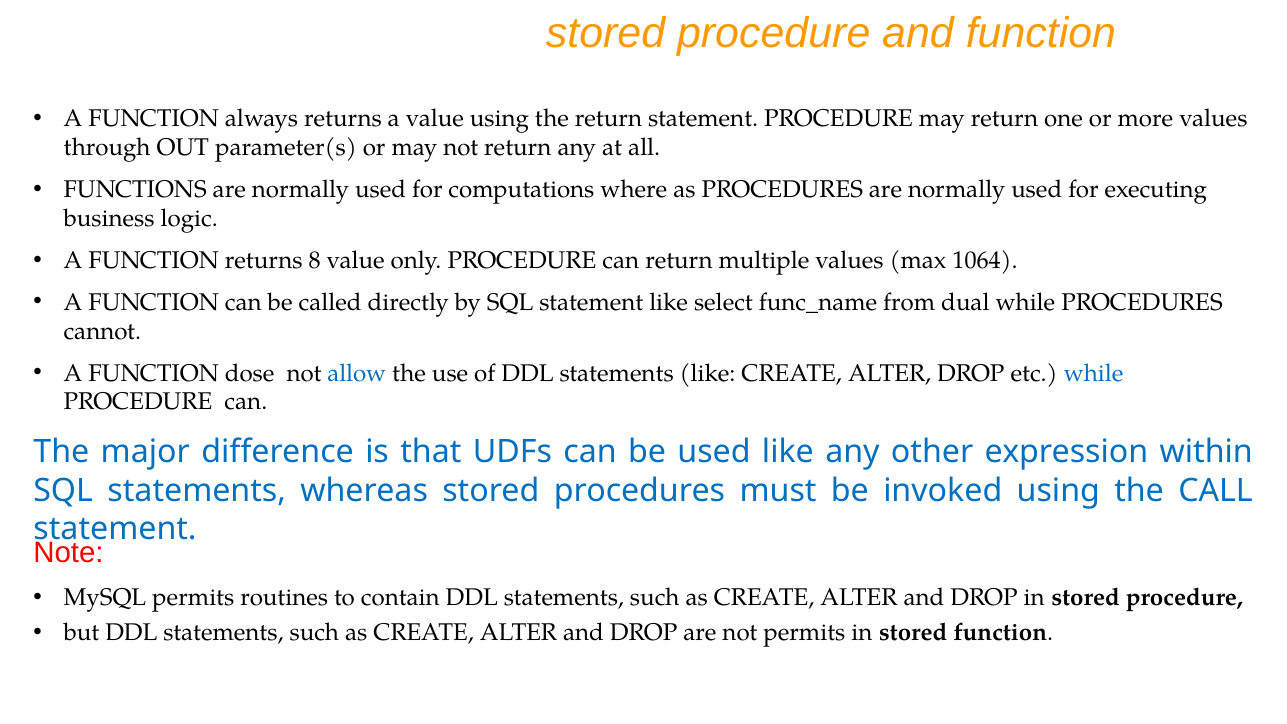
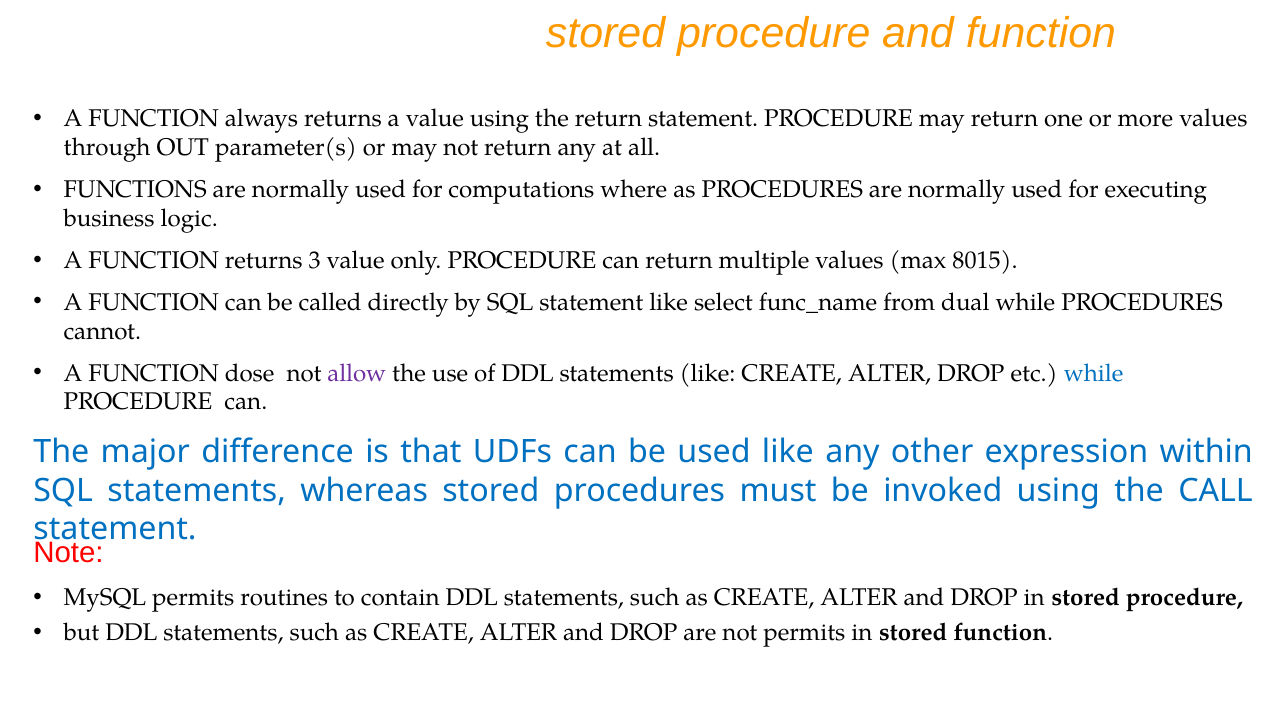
8: 8 -> 3
1064: 1064 -> 8015
allow colour: blue -> purple
